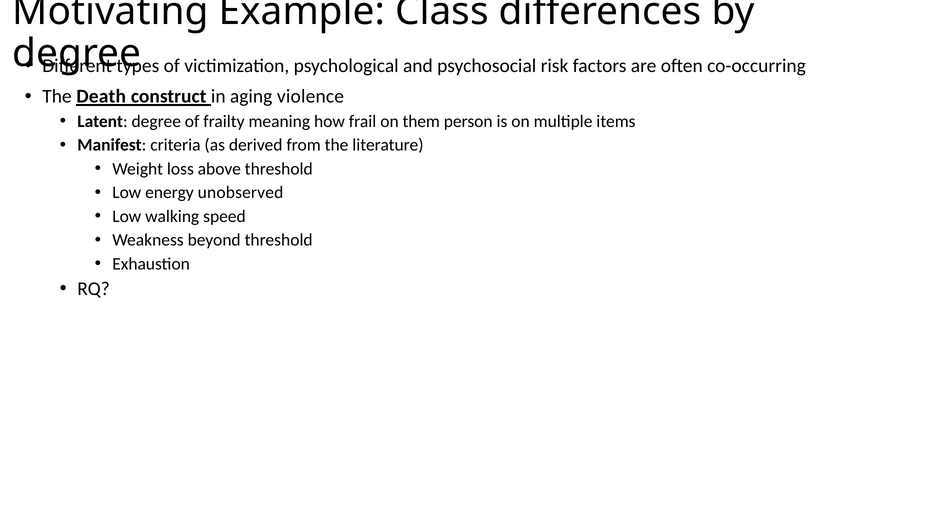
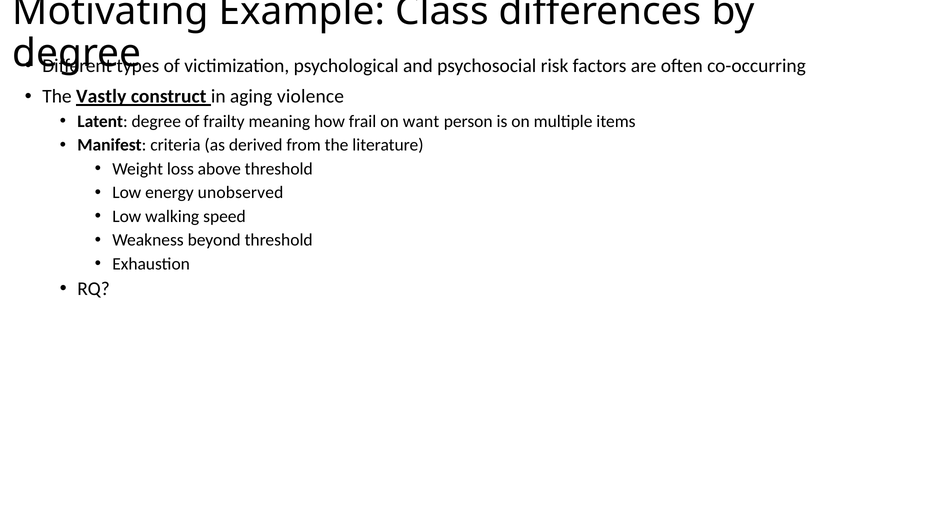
Death: Death -> Vastly
them: them -> want
